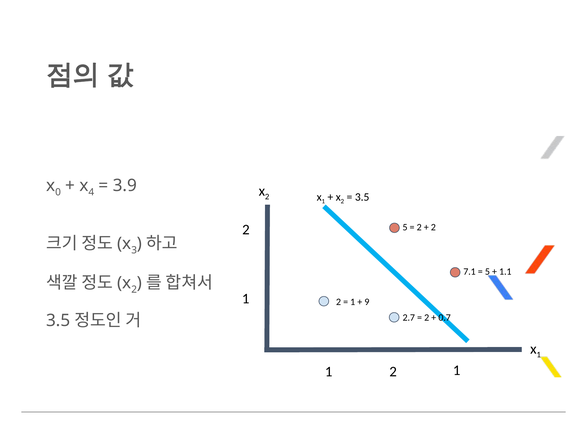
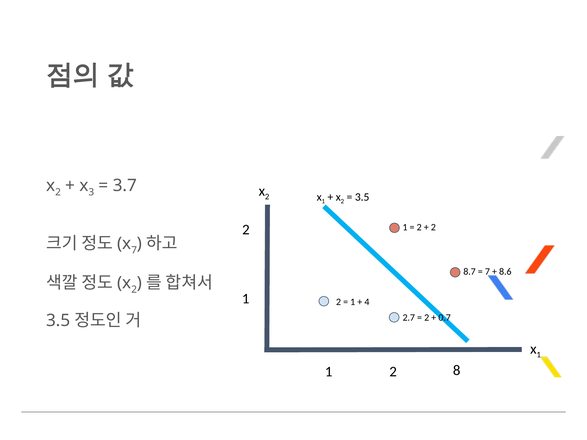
0 at (58, 192): 0 -> 2
4: 4 -> 3
3.9: 3.9 -> 3.7
2 5: 5 -> 1
3 at (134, 250): 3 -> 7
7.1: 7.1 -> 8.7
5 at (487, 272): 5 -> 7
1.1: 1.1 -> 8.6
9: 9 -> 4
2 1: 1 -> 8
